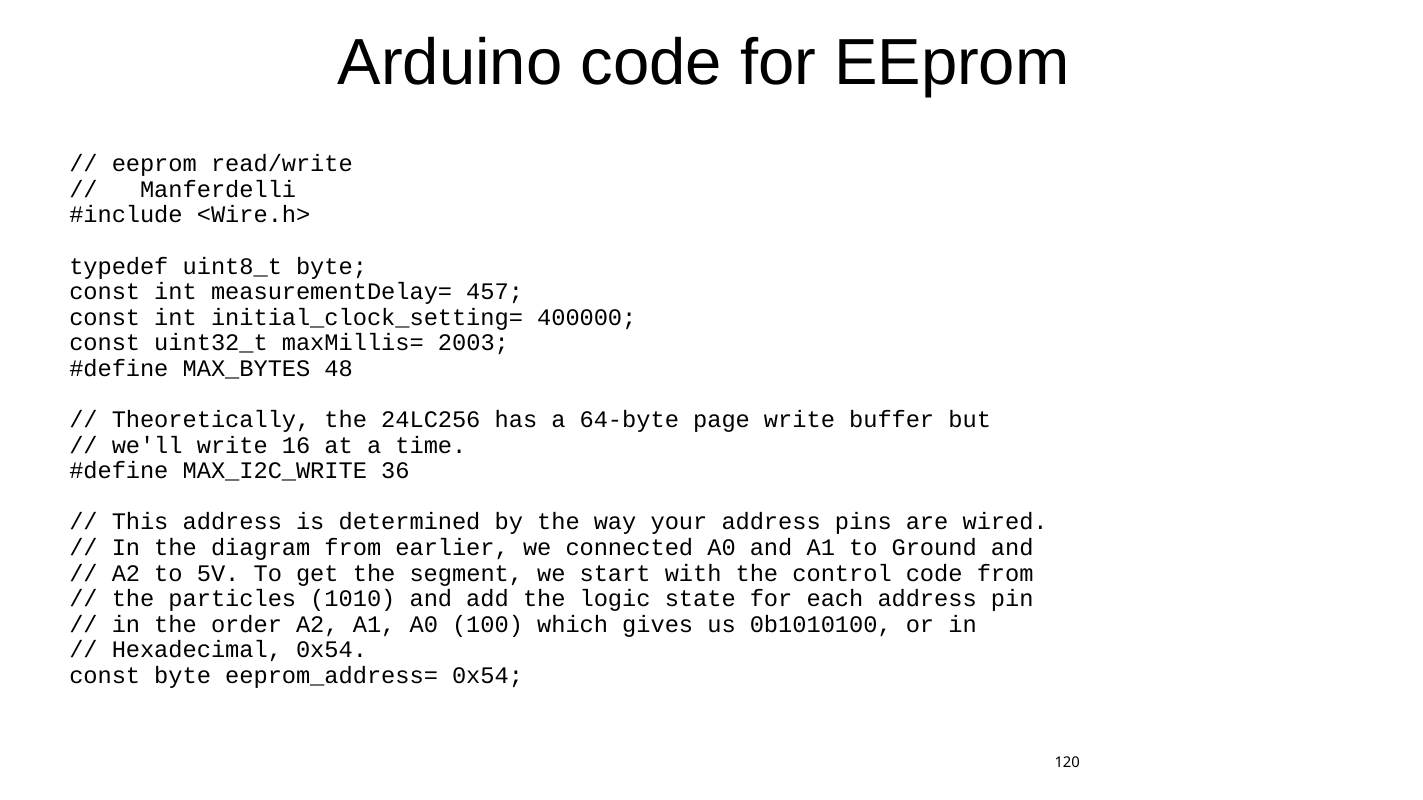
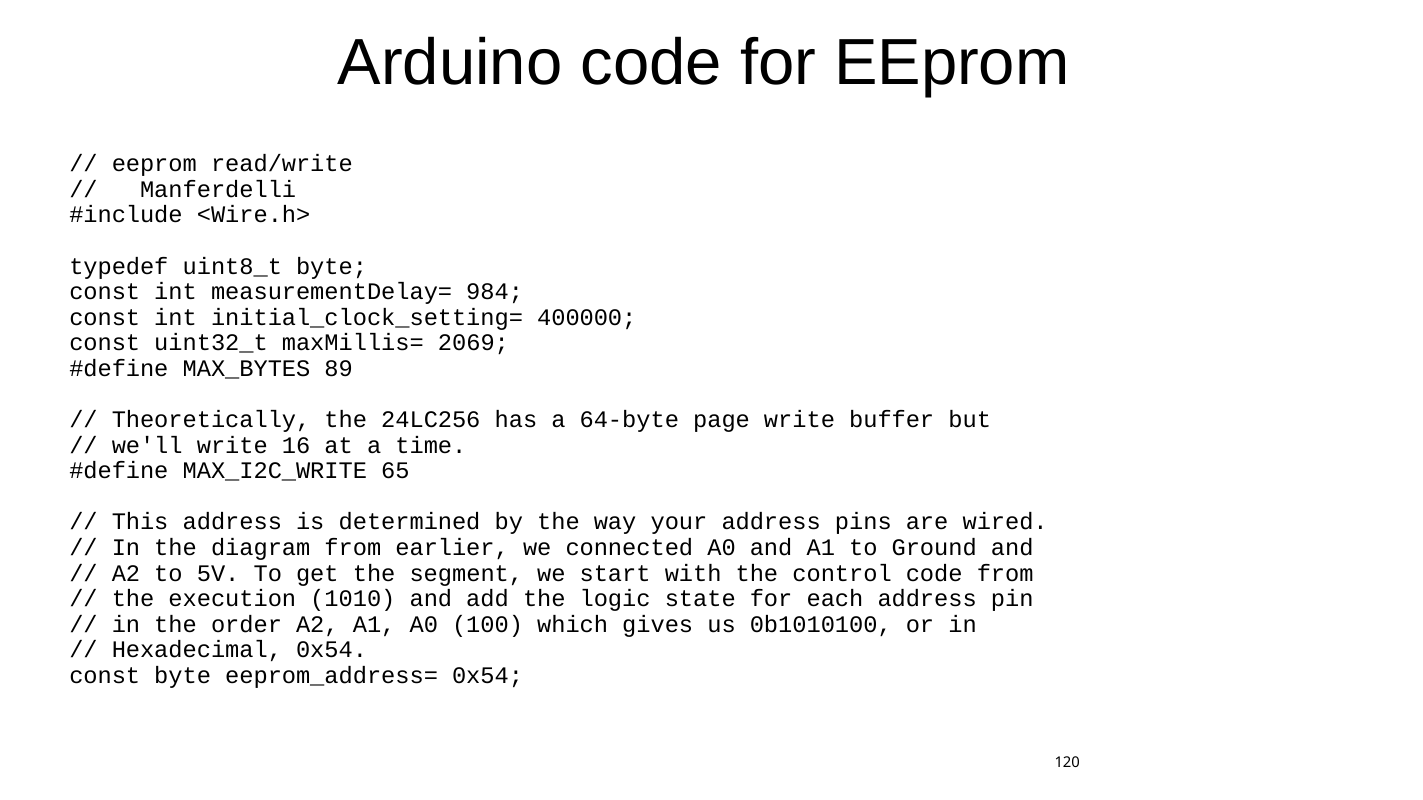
457: 457 -> 984
2003: 2003 -> 2069
48: 48 -> 89
36: 36 -> 65
particles: particles -> execution
